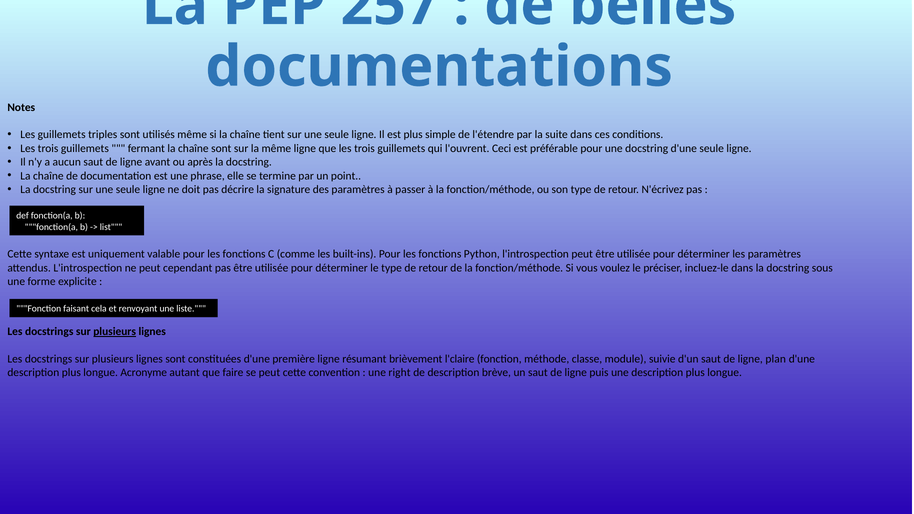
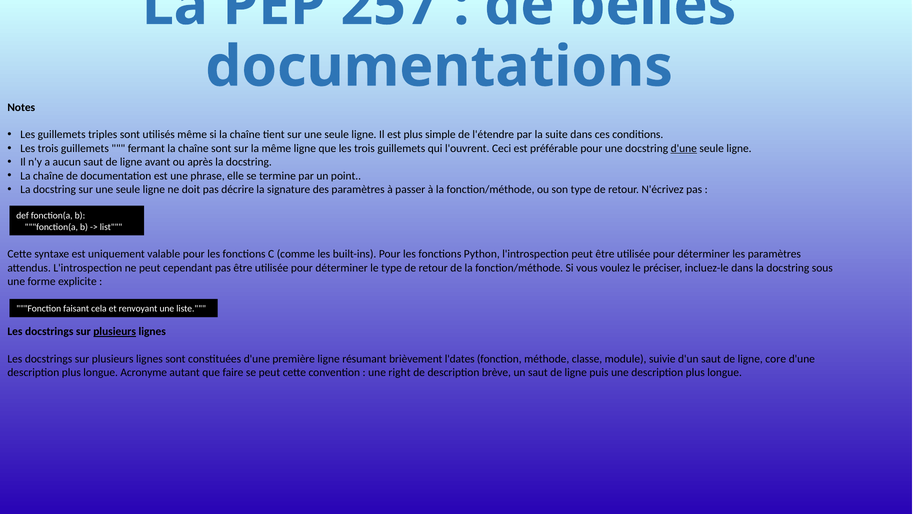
d'une at (684, 148) underline: none -> present
l'claire: l'claire -> l'dates
plan: plan -> core
